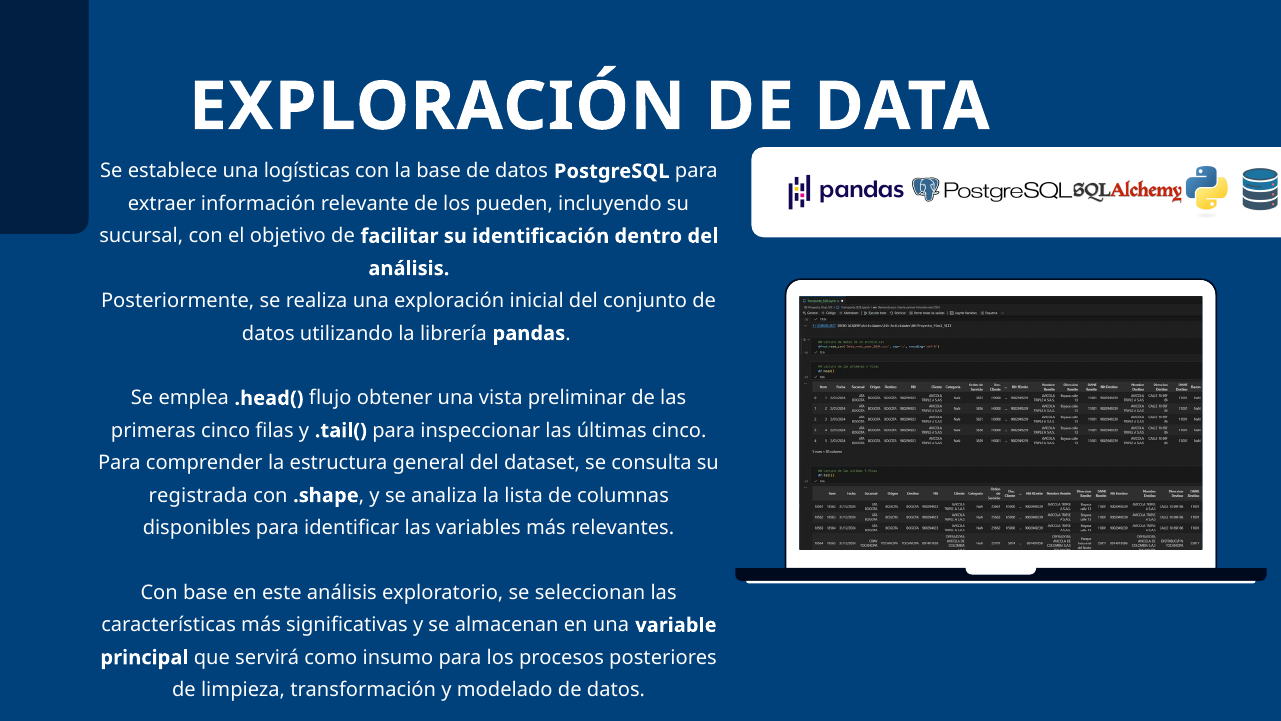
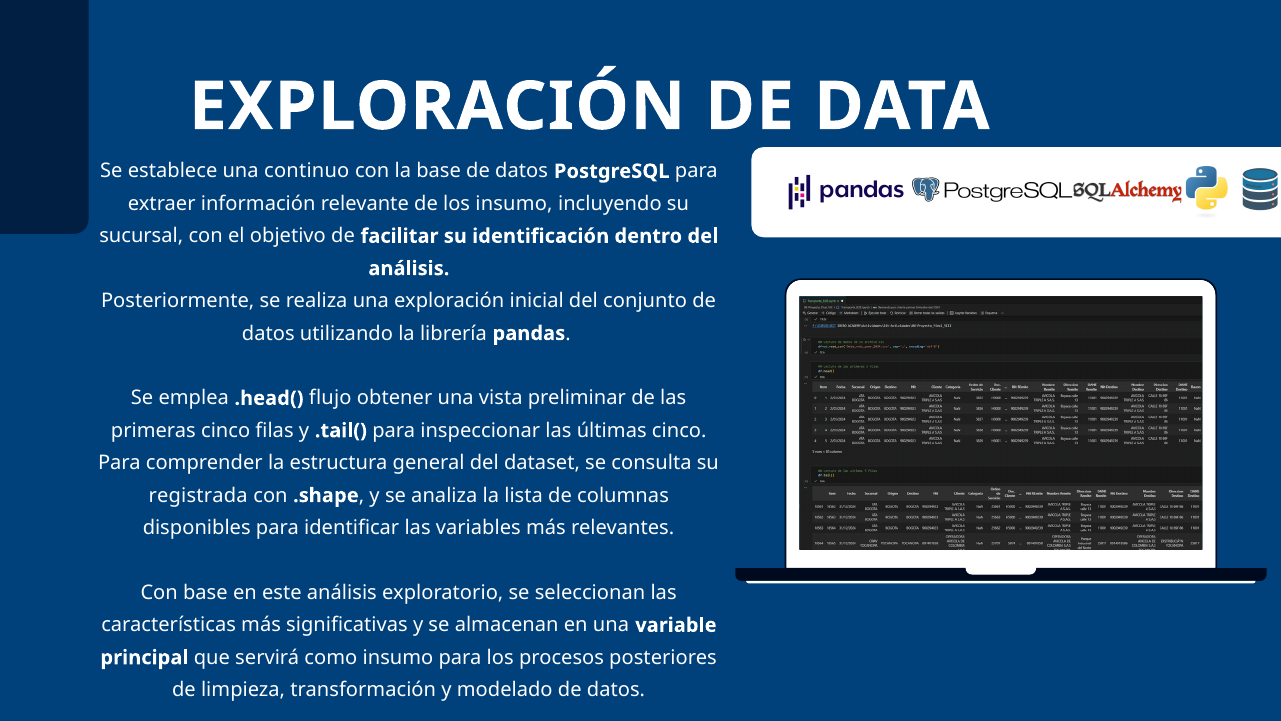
logísticas: logísticas -> continuo
los pueden: pueden -> insumo
